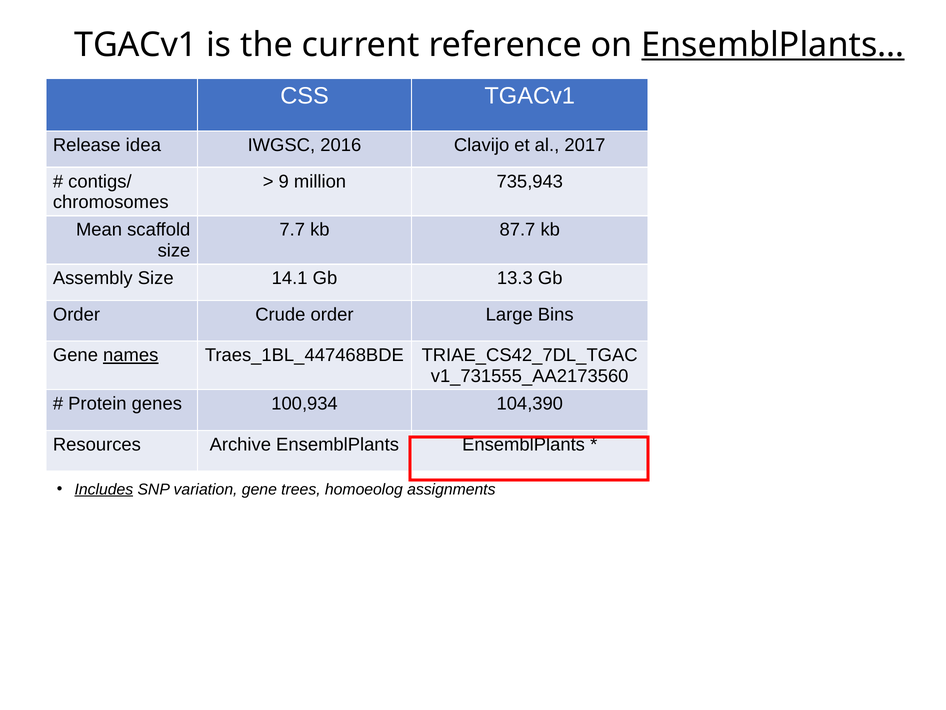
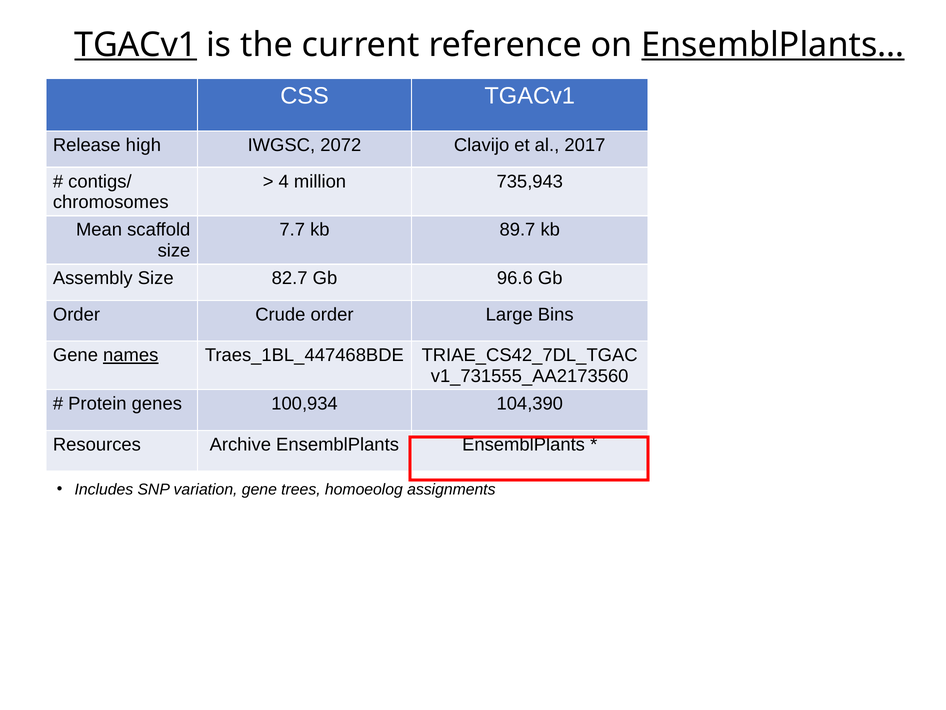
TGACv1 at (136, 45) underline: none -> present
idea: idea -> high
2016: 2016 -> 2072
9: 9 -> 4
87.7: 87.7 -> 89.7
14.1: 14.1 -> 82.7
13.3: 13.3 -> 96.6
Includes underline: present -> none
